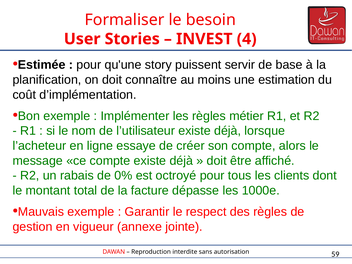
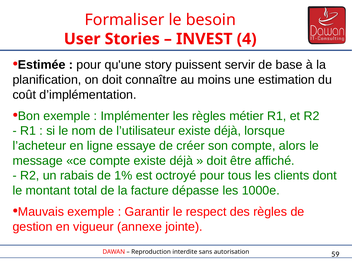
0%: 0% -> 1%
